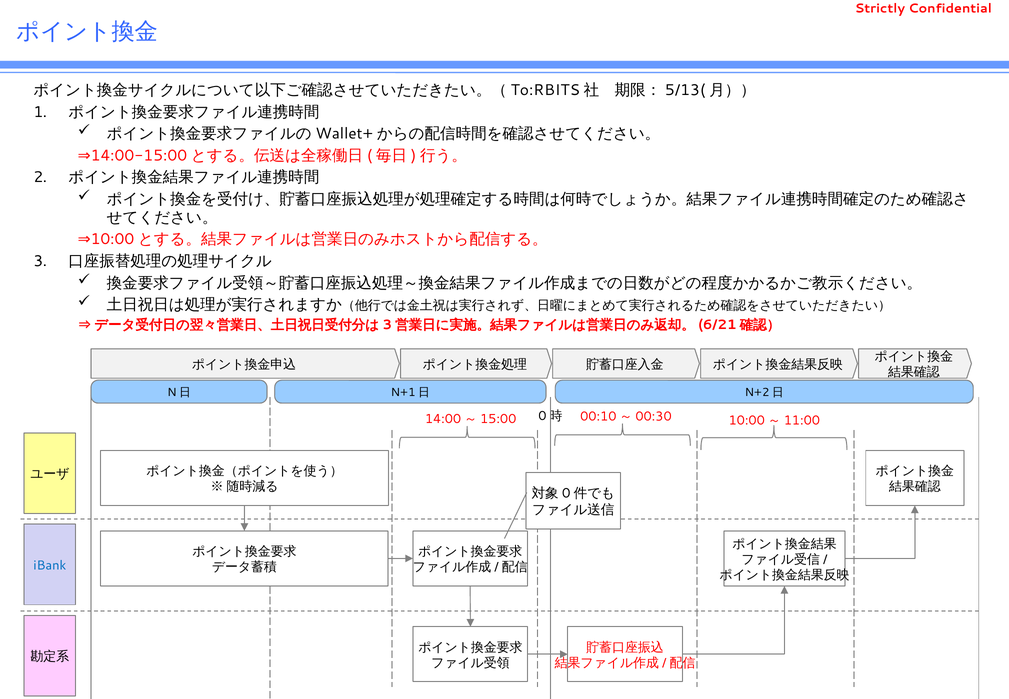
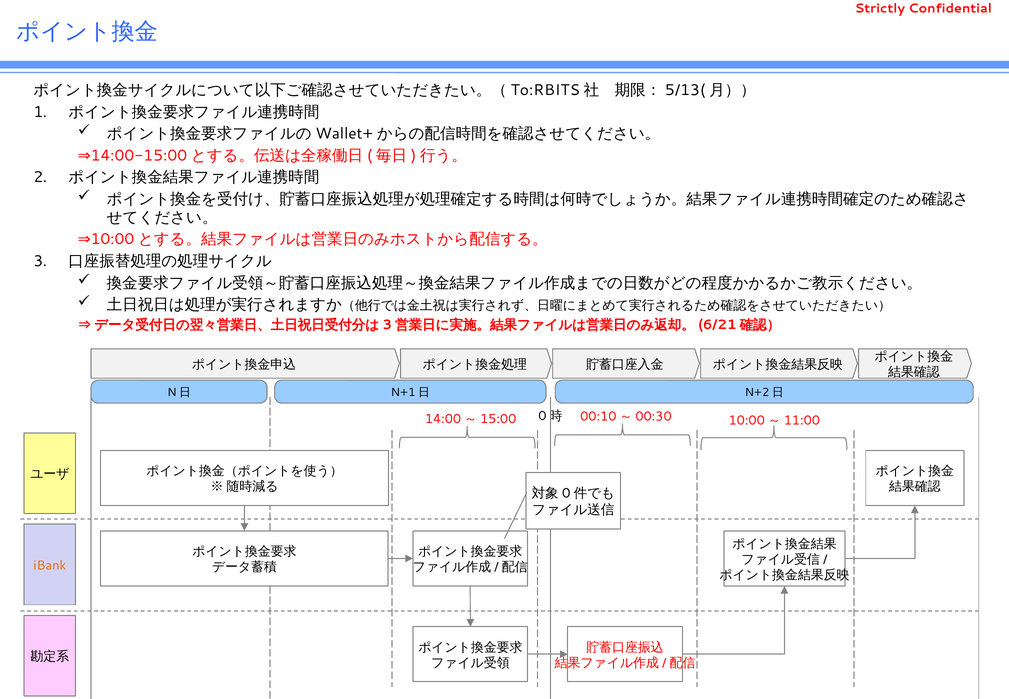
iBank colour: blue -> orange
